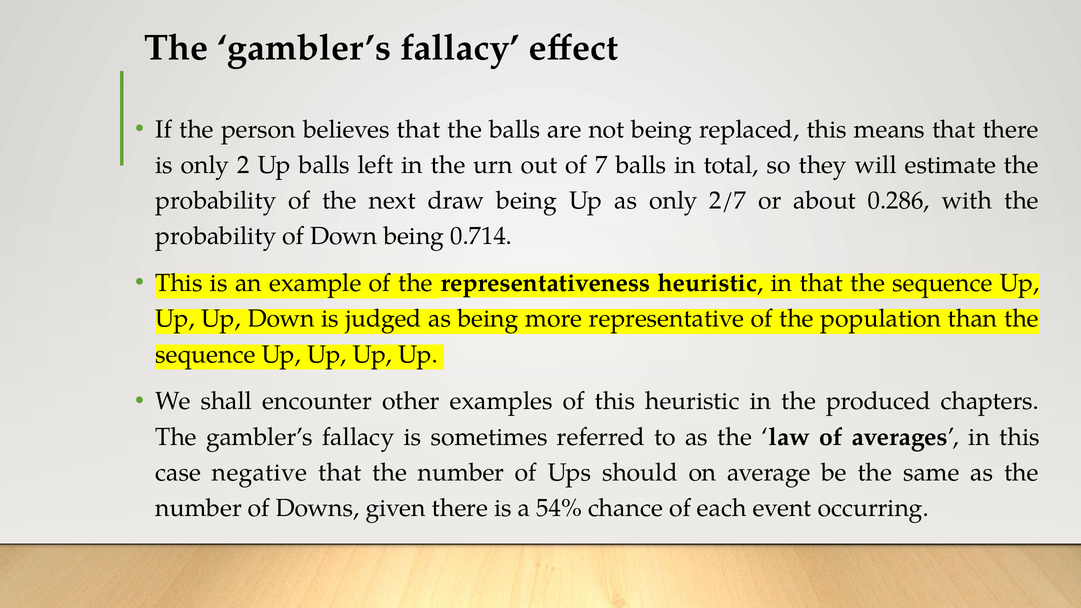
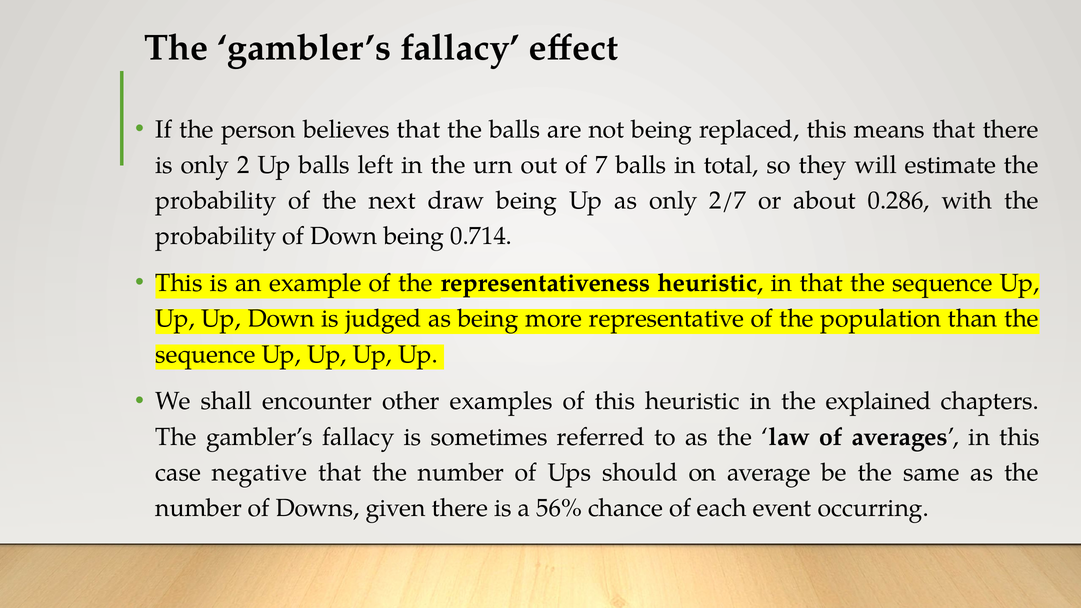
produced: produced -> explained
54%: 54% -> 56%
